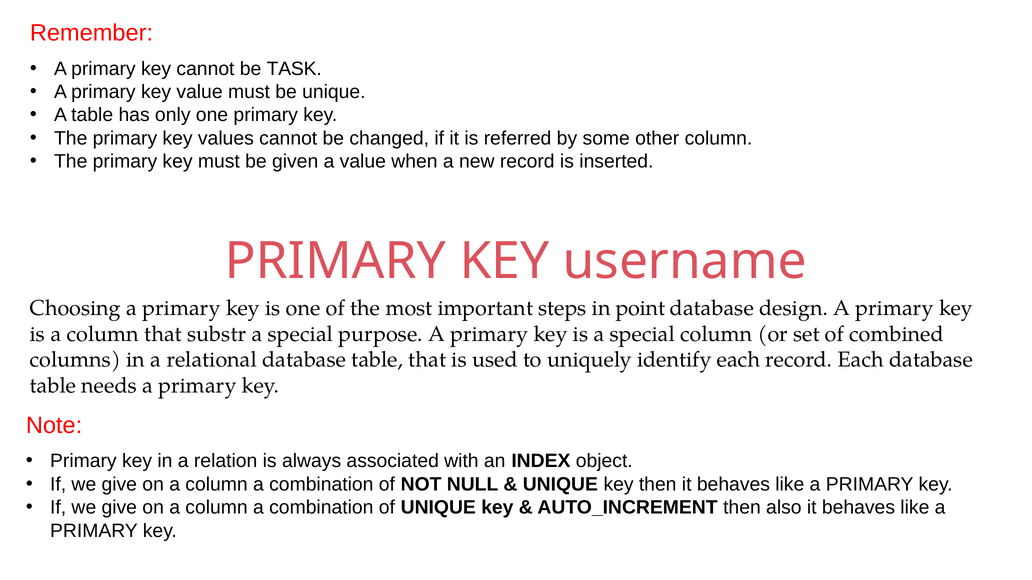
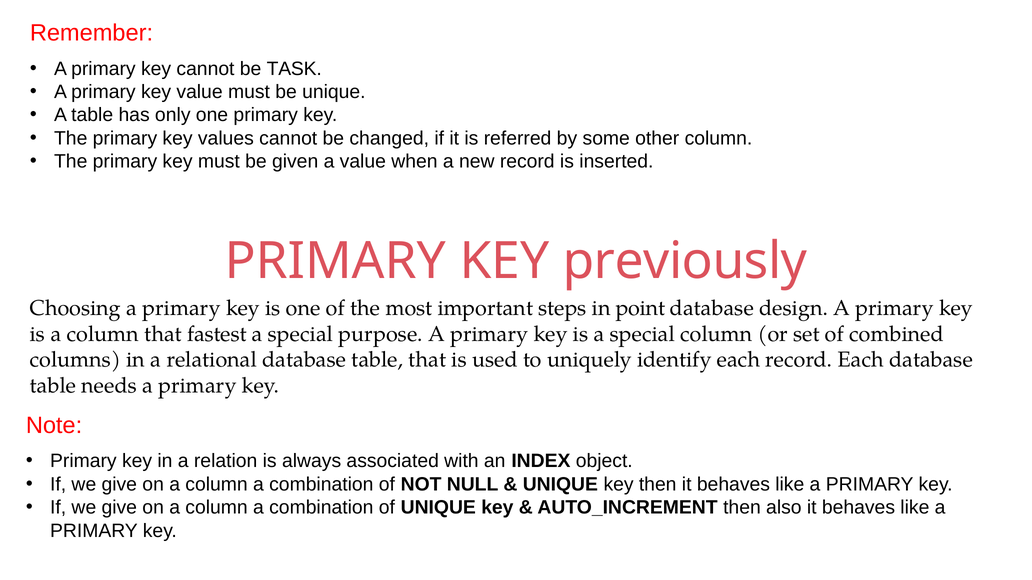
username: username -> previously
substr: substr -> fastest
